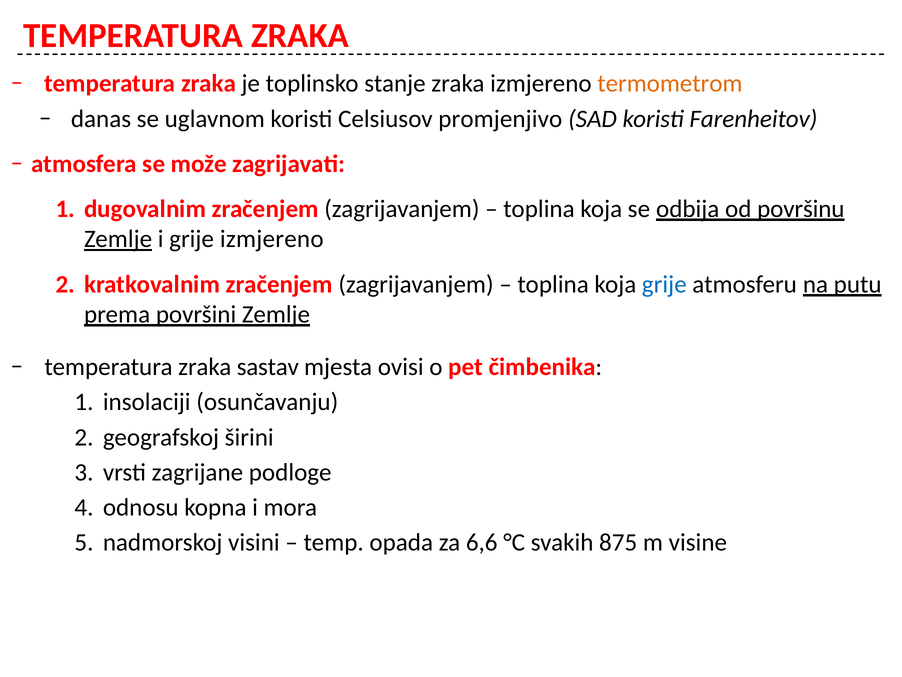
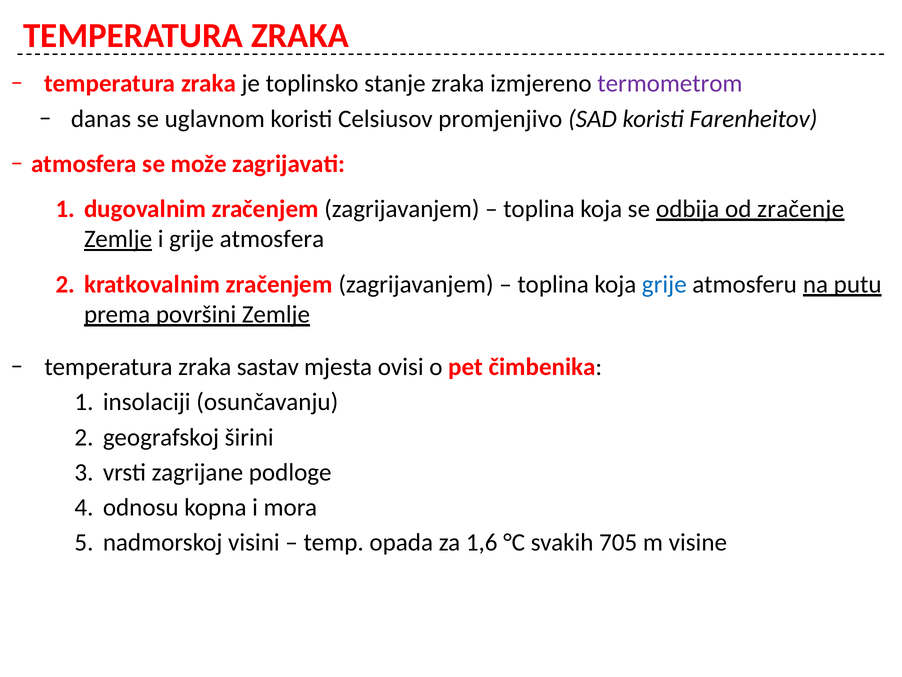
termometrom colour: orange -> purple
površinu: površinu -> zračenje
grije izmjereno: izmjereno -> atmosfera
6,6: 6,6 -> 1,6
875: 875 -> 705
